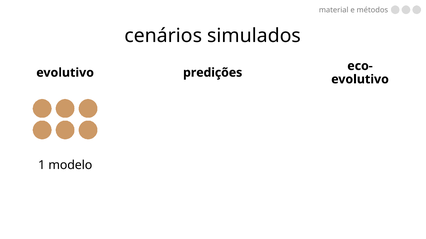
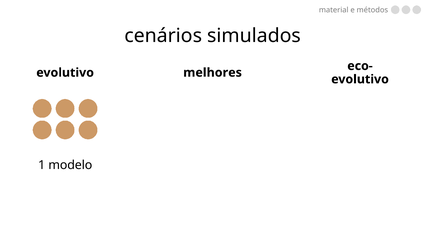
predições: predições -> melhores
